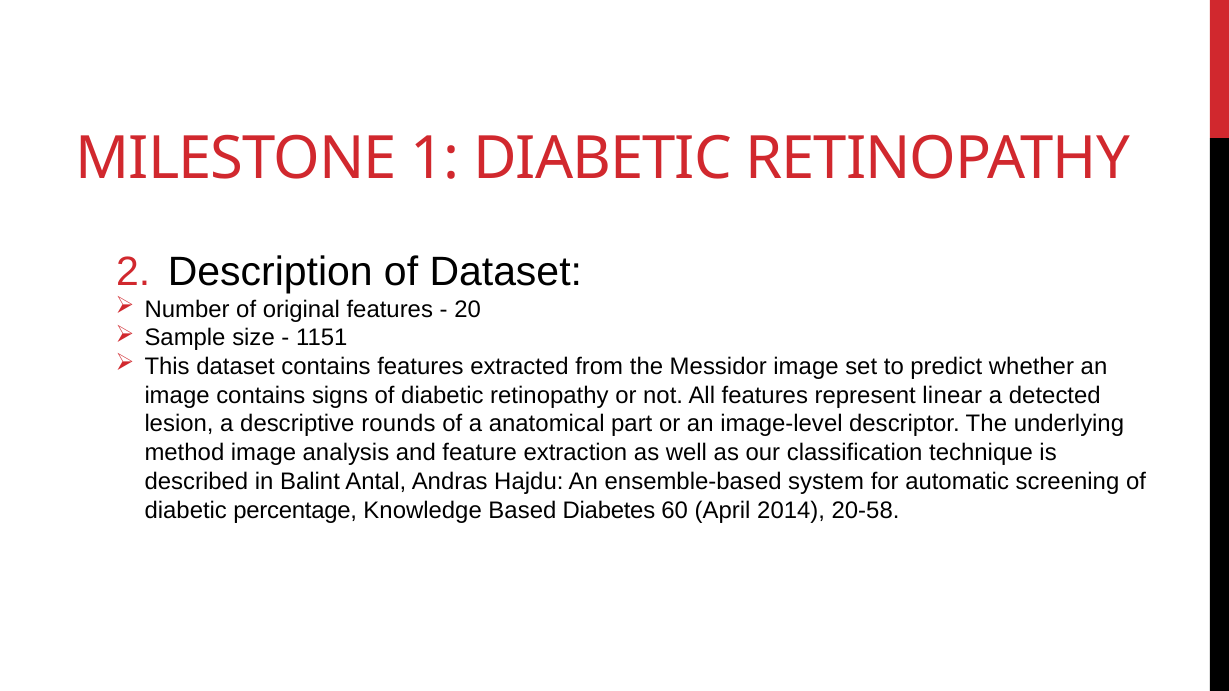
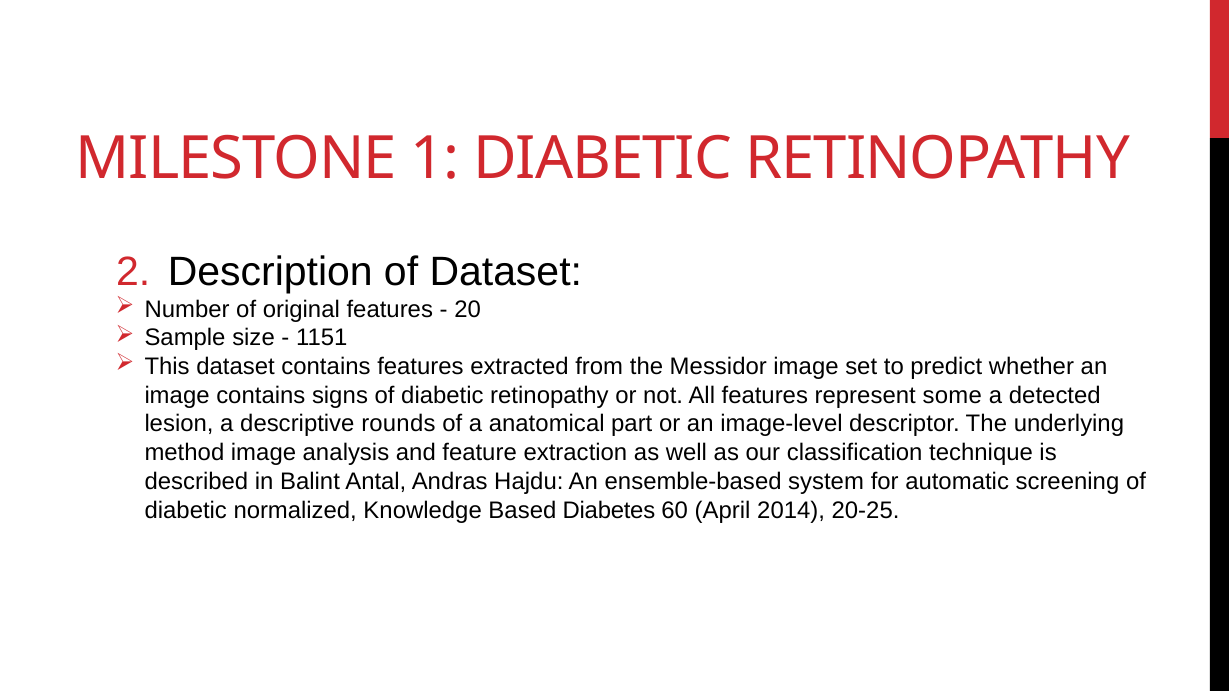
linear: linear -> some
percentage: percentage -> normalized
20-58: 20-58 -> 20-25
